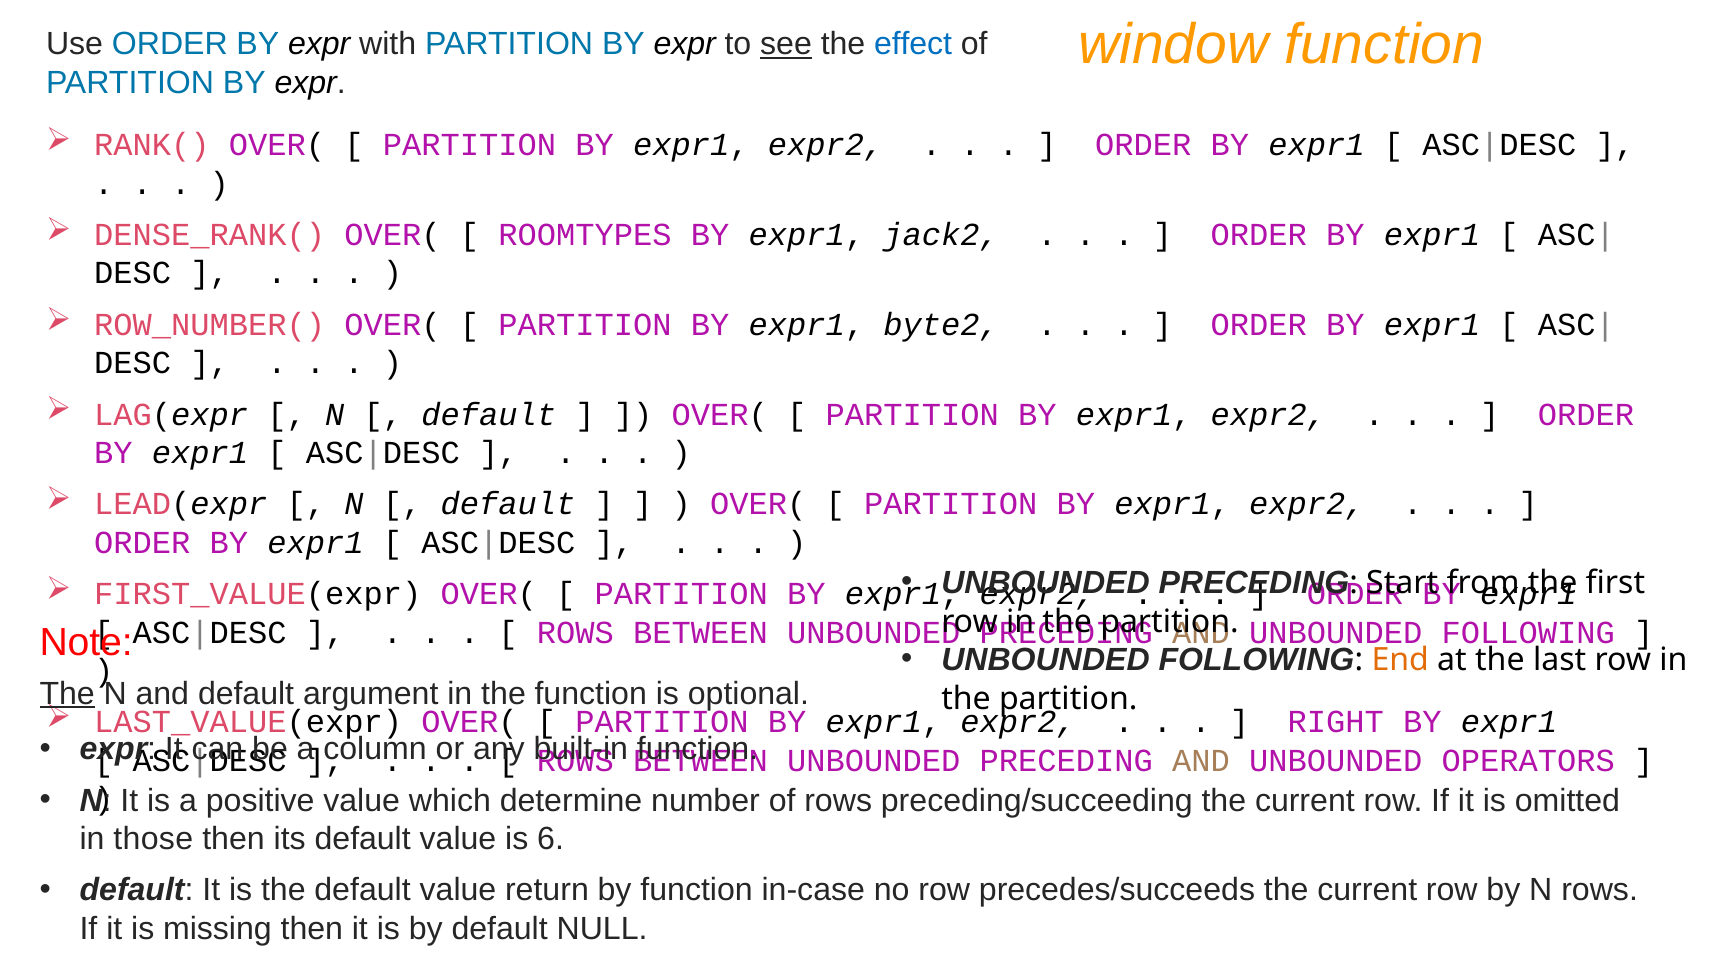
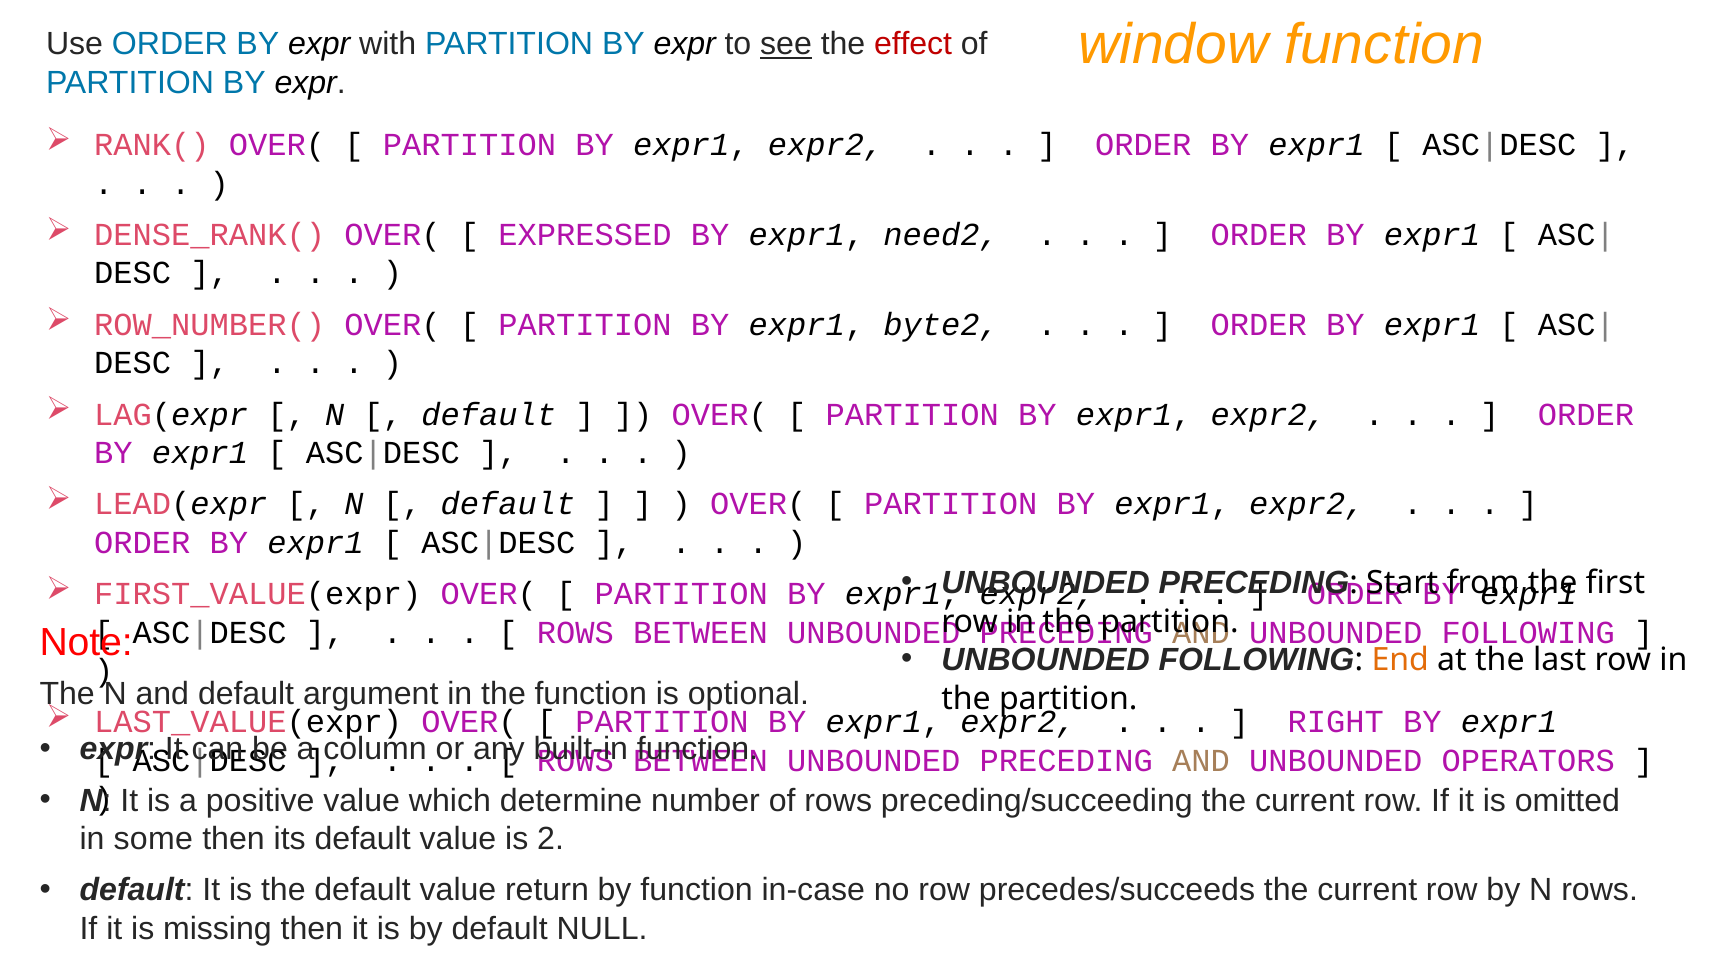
effect colour: blue -> red
ROOMTYPES: ROOMTYPES -> EXPRESSED
jack2: jack2 -> need2
The at (67, 694) underline: present -> none
those: those -> some
6: 6 -> 2
